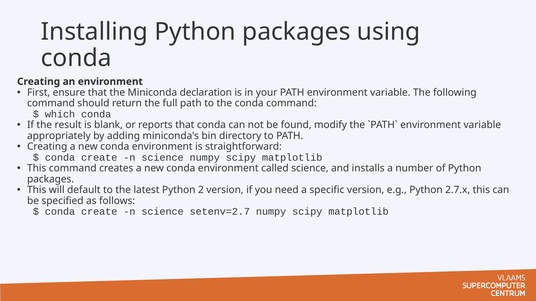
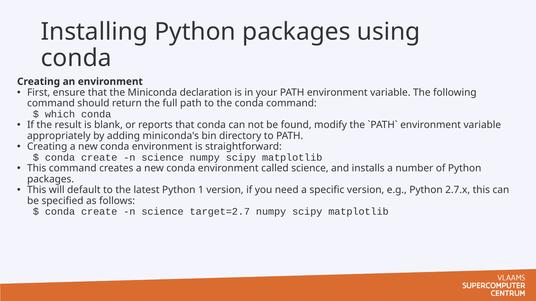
2: 2 -> 1
setenv=2.7: setenv=2.7 -> target=2.7
